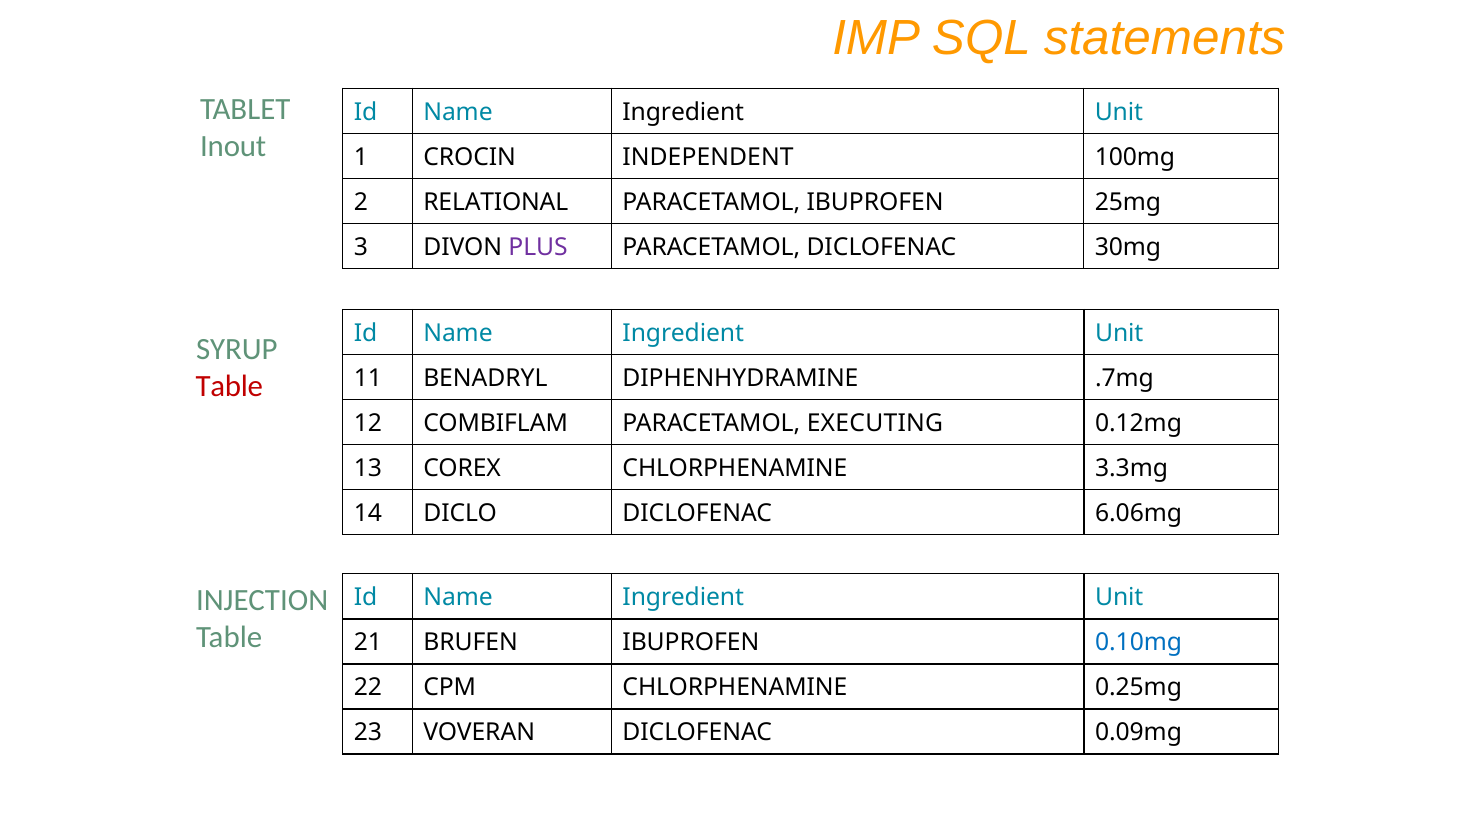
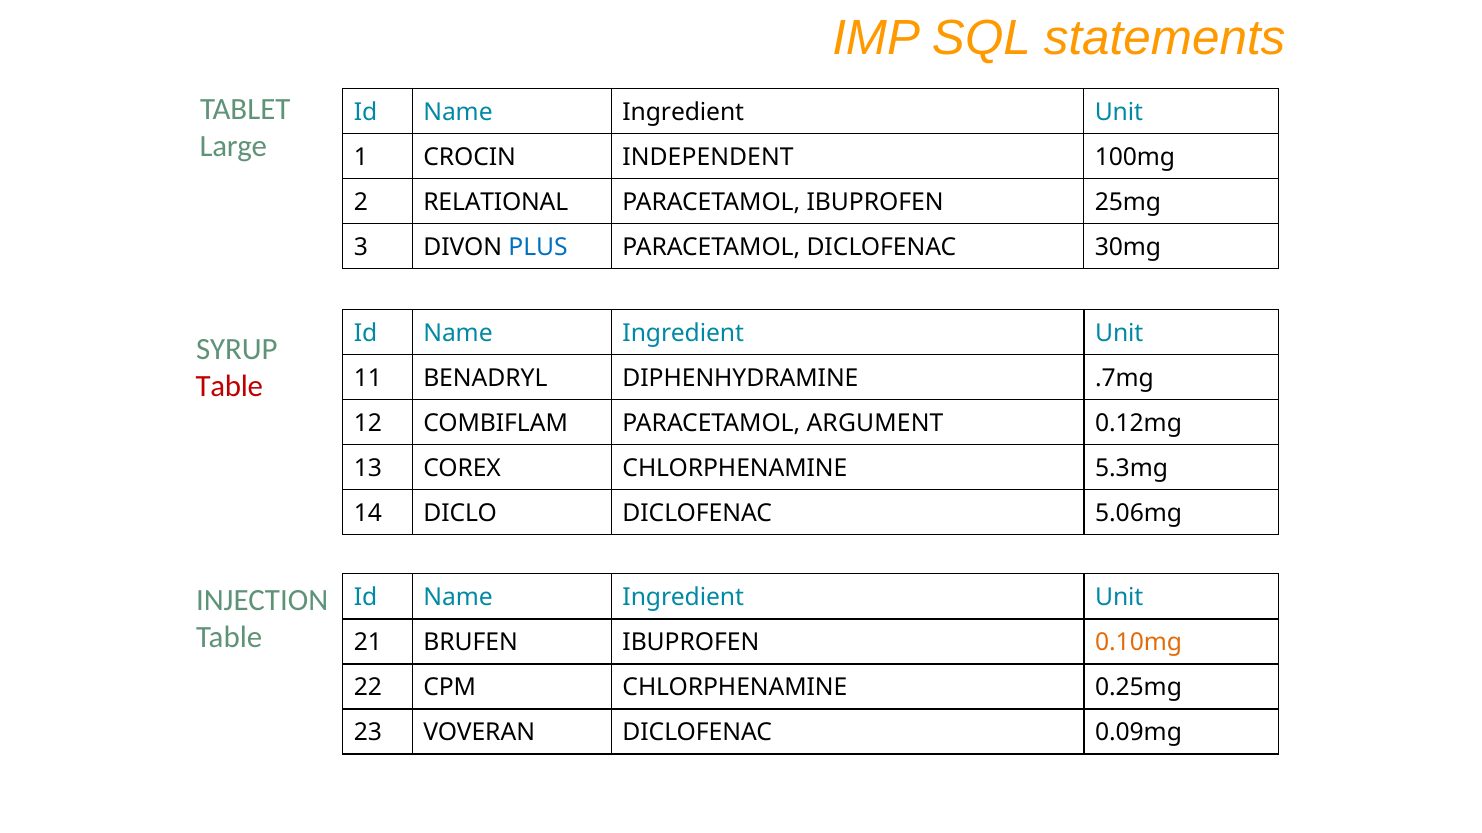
Inout: Inout -> Large
PLUS colour: purple -> blue
EXECUTING: EXECUTING -> ARGUMENT
3.3mg: 3.3mg -> 5.3mg
6.06mg: 6.06mg -> 5.06mg
0.10mg colour: blue -> orange
